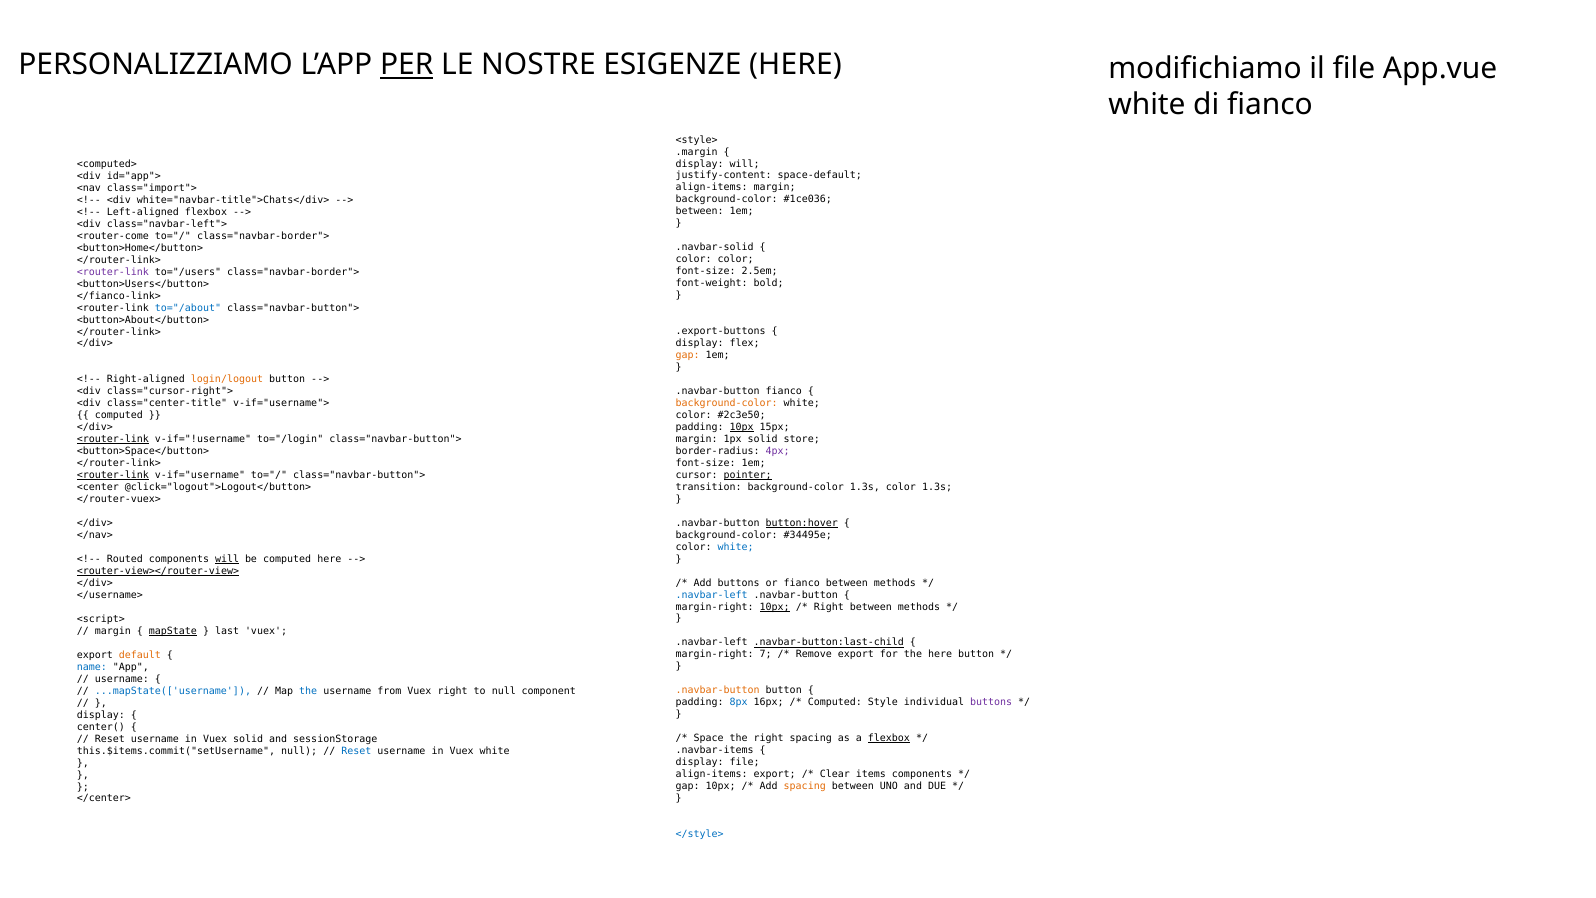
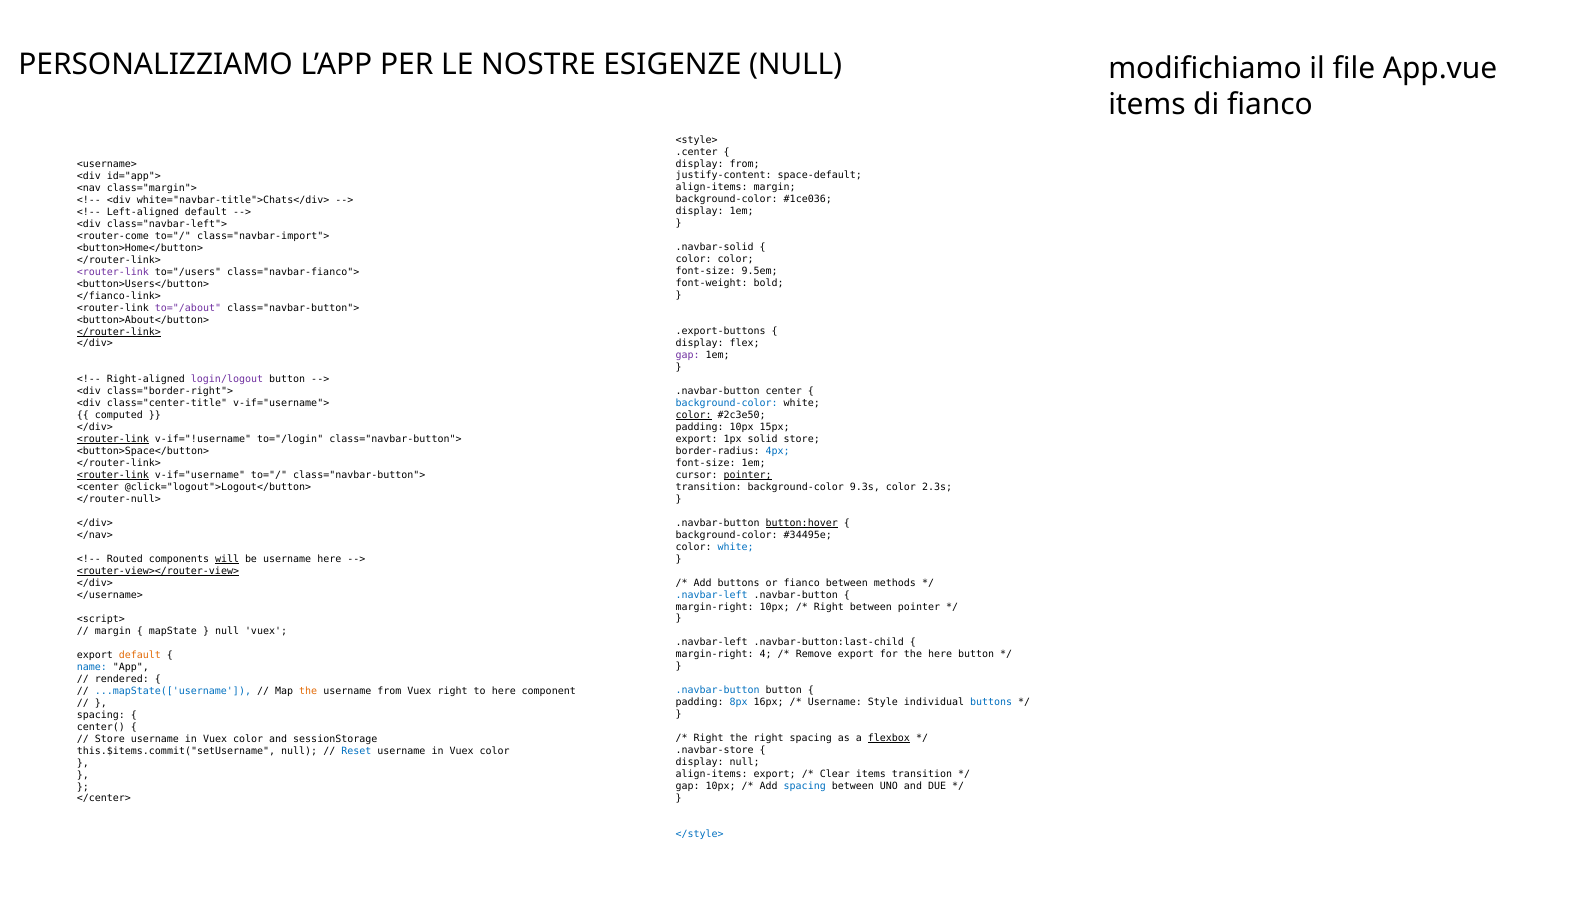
PER underline: present -> none
ESIGENZE HERE: HERE -> NULL
white at (1147, 105): white -> items
.margin: .margin -> .center
display will: will -> from
<computed>: <computed> -> <username>
class="import">: class="import"> -> class="margin">
between at (700, 212): between -> display
Left-aligned flexbox: flexbox -> default
to="/ class="navbar-border">: class="navbar-border"> -> class="navbar-import">
2.5em: 2.5em -> 9.5em
to="/users class="navbar-border">: class="navbar-border"> -> class="navbar-fianco">
to="/about colour: blue -> purple
</router-link> at (119, 332) underline: none -> present
gap at (688, 355) colour: orange -> purple
login/logout colour: orange -> purple
.navbar-button fianco: fianco -> center
class="cursor-right">: class="cursor-right"> -> class="border-right">
background-color at (727, 403) colour: orange -> blue
color at (694, 415) underline: none -> present
10px at (742, 427) underline: present -> none
margin at (697, 439): margin -> export
4px colour: purple -> blue
background-color 1.3s: 1.3s -> 9.3s
color 1.3s: 1.3s -> 2.3s
</router-vuex>: </router-vuex> -> </router-null>
be computed: computed -> username
10px at (775, 607) underline: present -> none
methods at (919, 607): methods -> pointer
mapState underline: present -> none
last at (227, 631): last -> null
.navbar-button:last-child underline: present -> none
7: 7 -> 4
username at (122, 679): username -> rendered
.navbar-button at (718, 690) colour: orange -> blue
the at (308, 691) colour: blue -> orange
to null: null -> here
Computed at (835, 702): Computed -> Username
buttons at (991, 702) colour: purple -> blue
display at (101, 715): display -> spacing
Space at (709, 738): Space -> Right
Reset at (110, 739): Reset -> Store
solid at (248, 739): solid -> color
.navbar-items: .navbar-items -> .navbar-store
white at (495, 751): white -> color
display file: file -> null
items components: components -> transition
spacing at (805, 786) colour: orange -> blue
